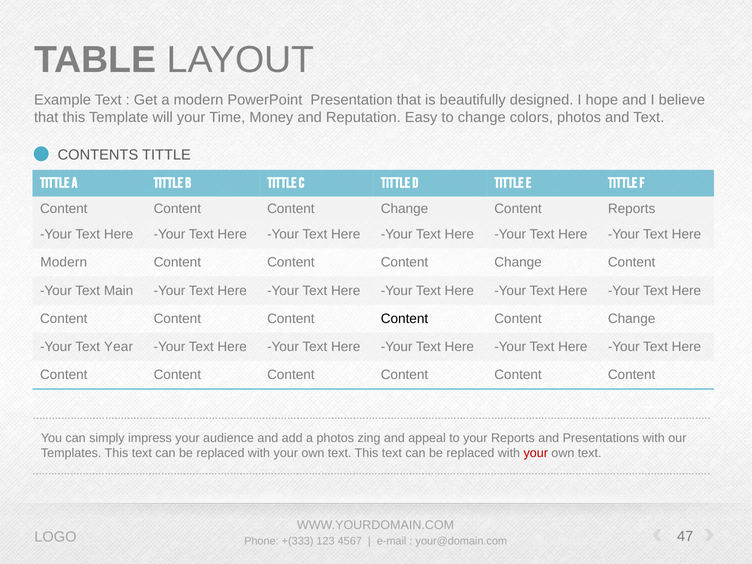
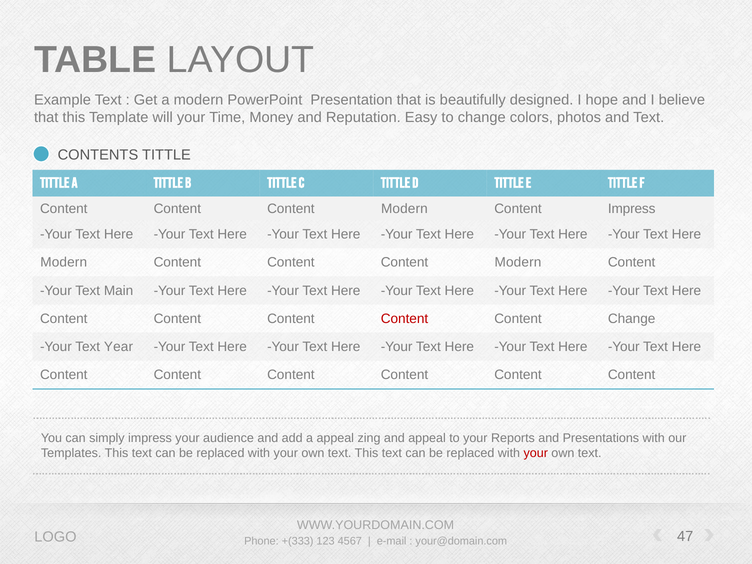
Change at (404, 209): Change -> Modern
Content Reports: Reports -> Impress
Change at (518, 263): Change -> Modern
Content at (404, 319) colour: black -> red
a photos: photos -> appeal
